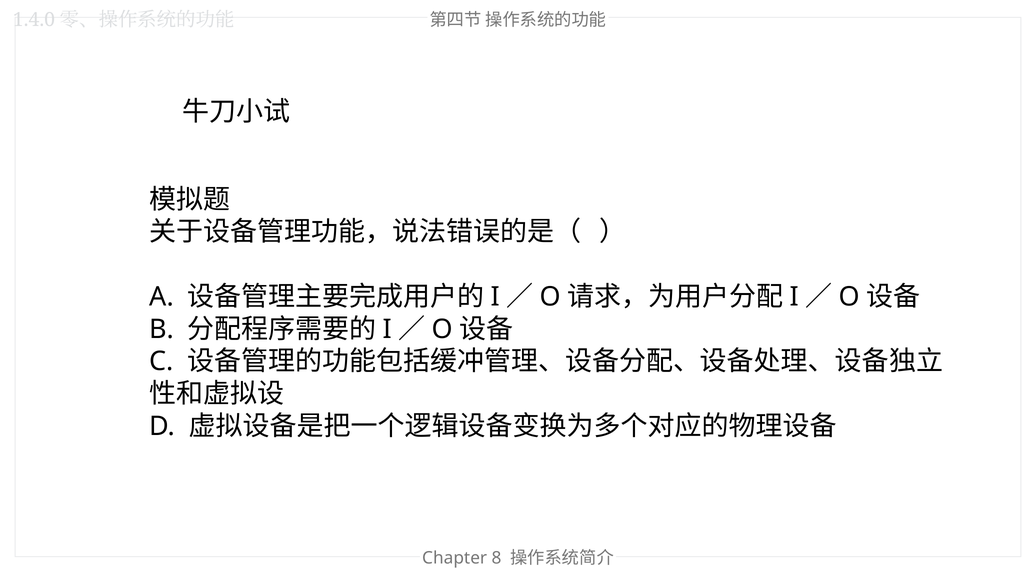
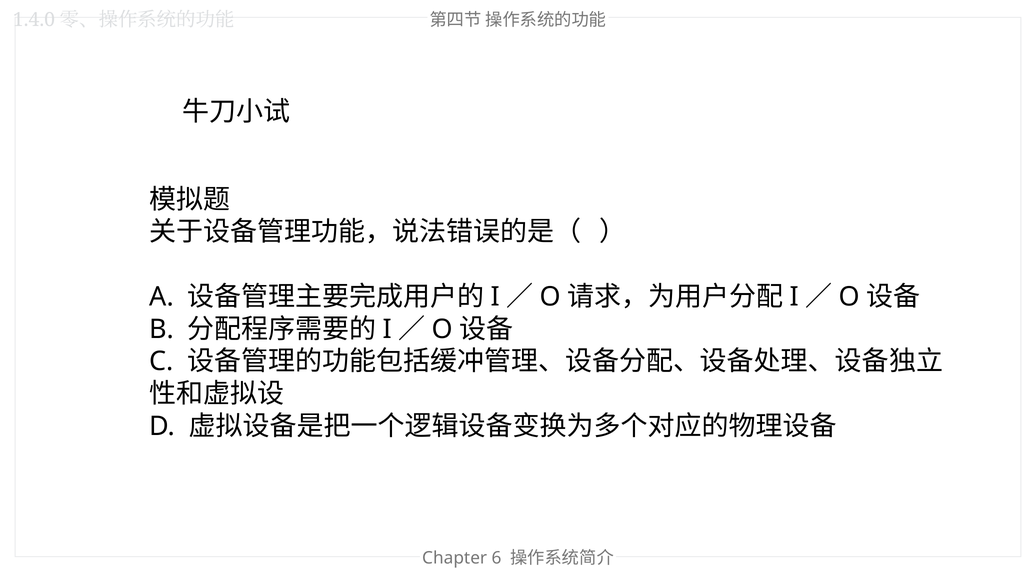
8: 8 -> 6
